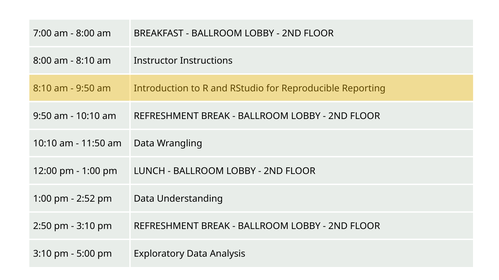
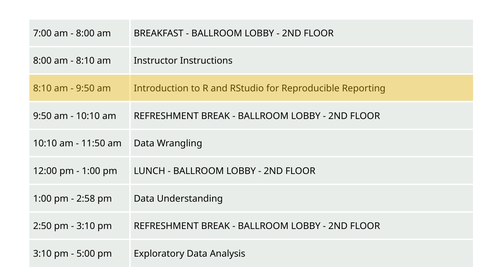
2:52: 2:52 -> 2:58
